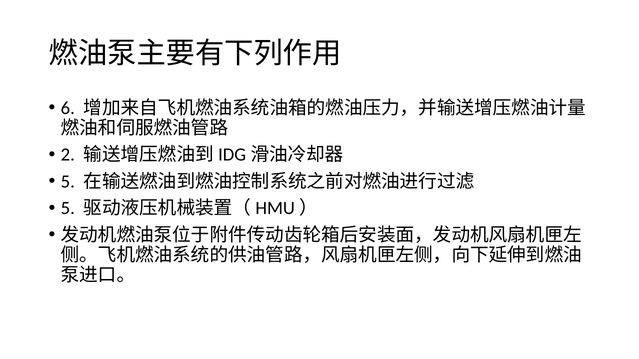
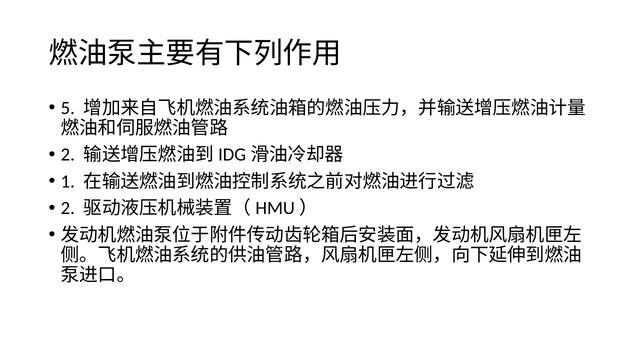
6: 6 -> 5
5 at (68, 182): 5 -> 1
5 at (68, 209): 5 -> 2
